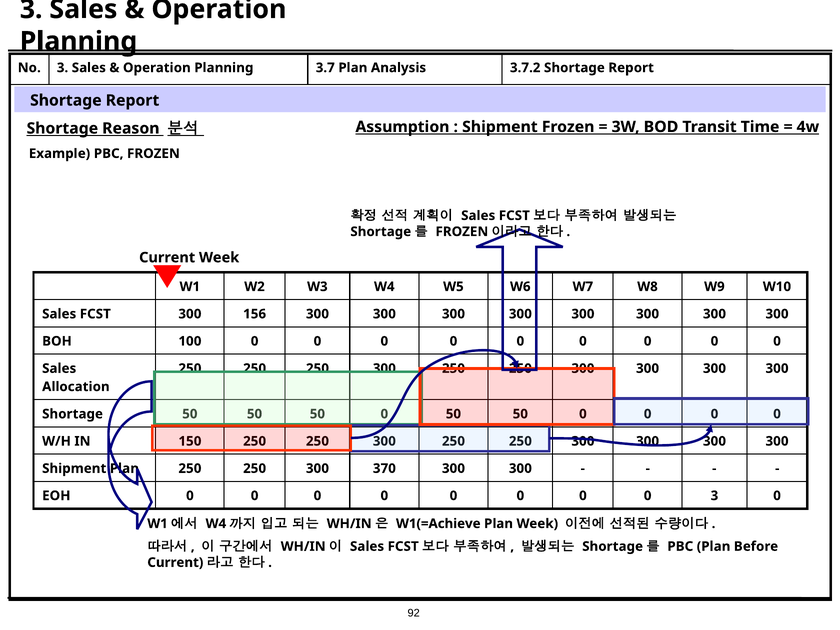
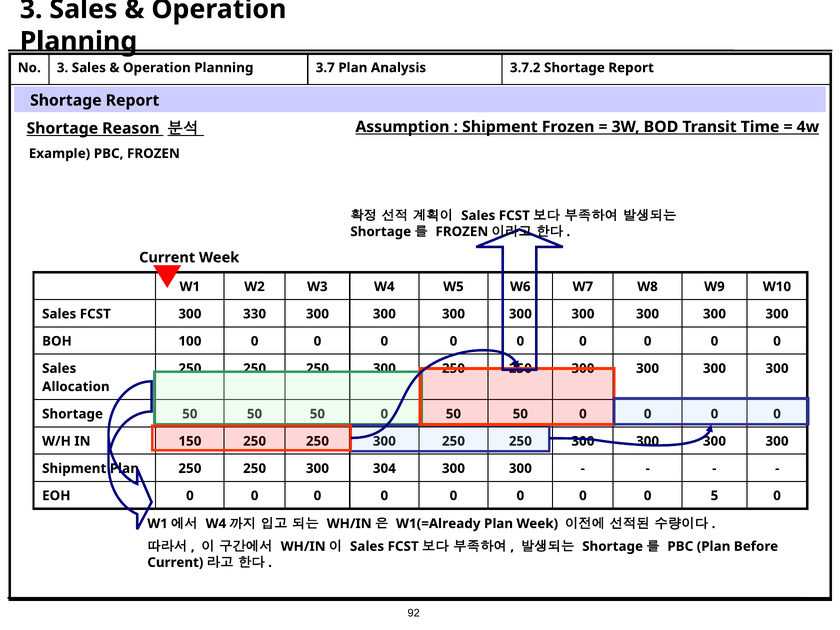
156: 156 -> 330
370: 370 -> 304
0 3: 3 -> 5
W1(=Achieve: W1(=Achieve -> W1(=Already
